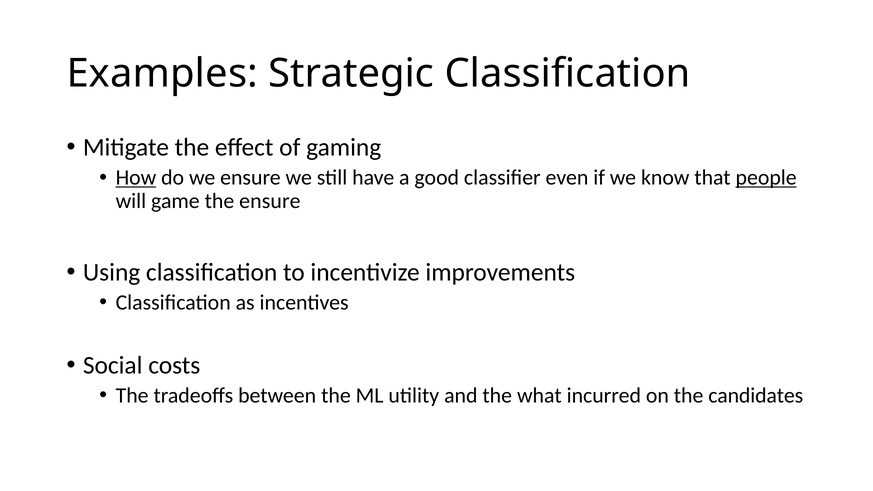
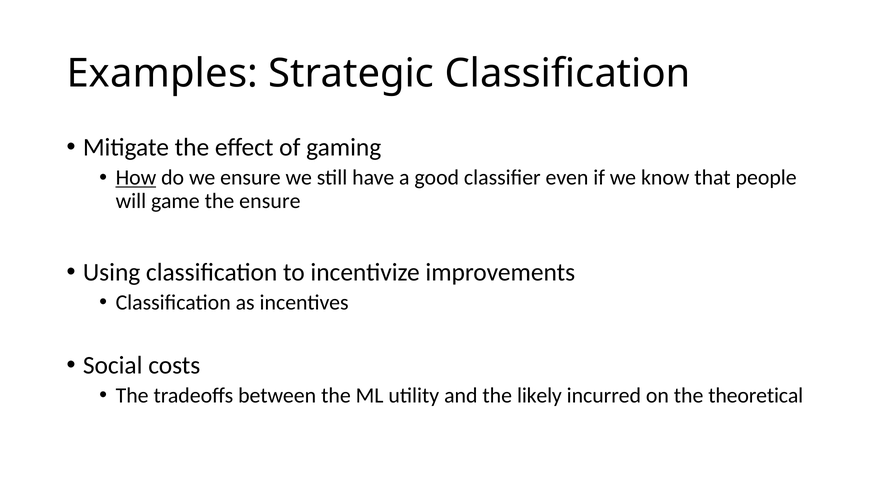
people underline: present -> none
what: what -> likely
candidates: candidates -> theoretical
